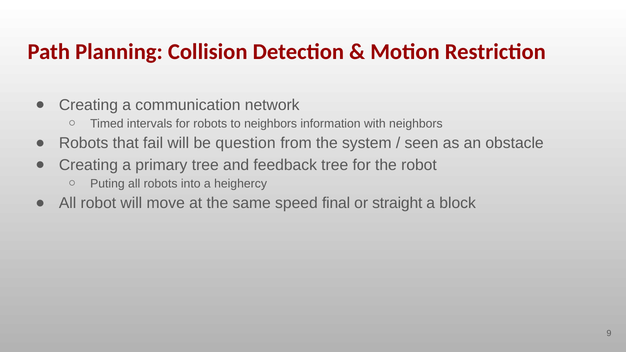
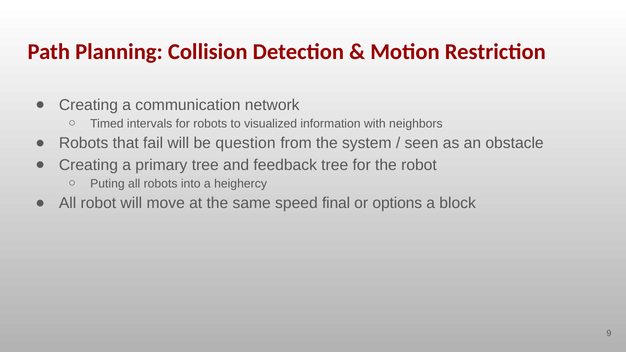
to neighbors: neighbors -> visualized
straight: straight -> options
